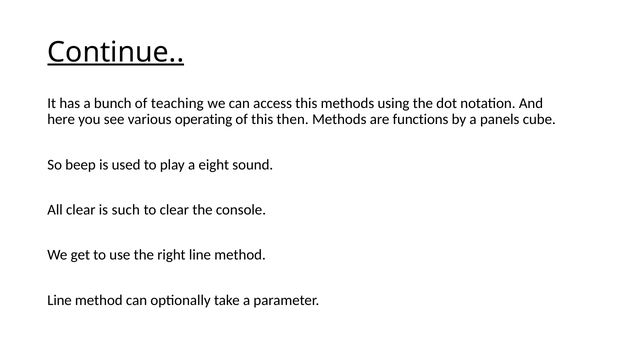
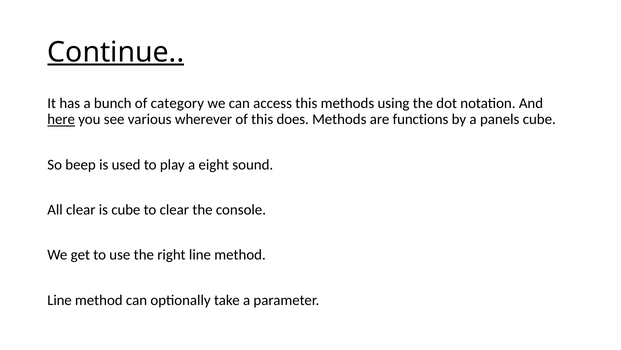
teaching: teaching -> category
here underline: none -> present
operating: operating -> wherever
then: then -> does
is such: such -> cube
